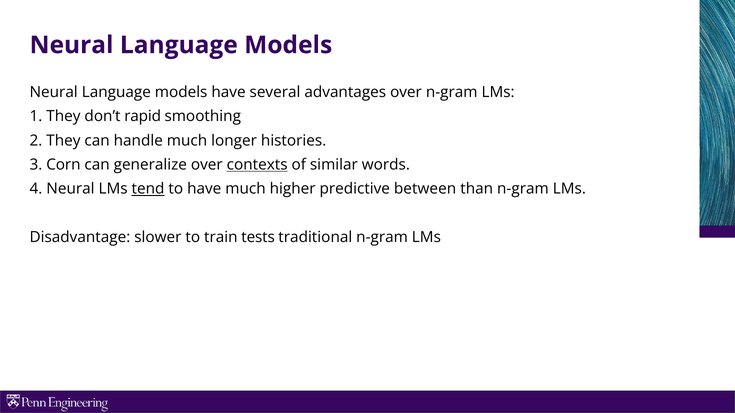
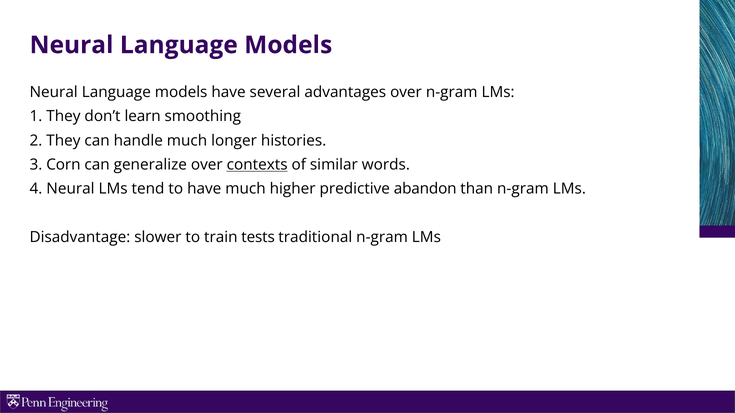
rapid: rapid -> learn
tend underline: present -> none
between: between -> abandon
